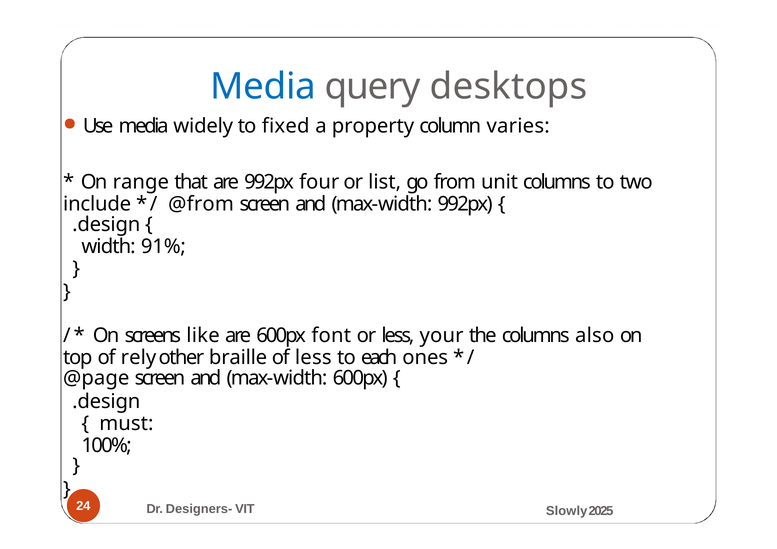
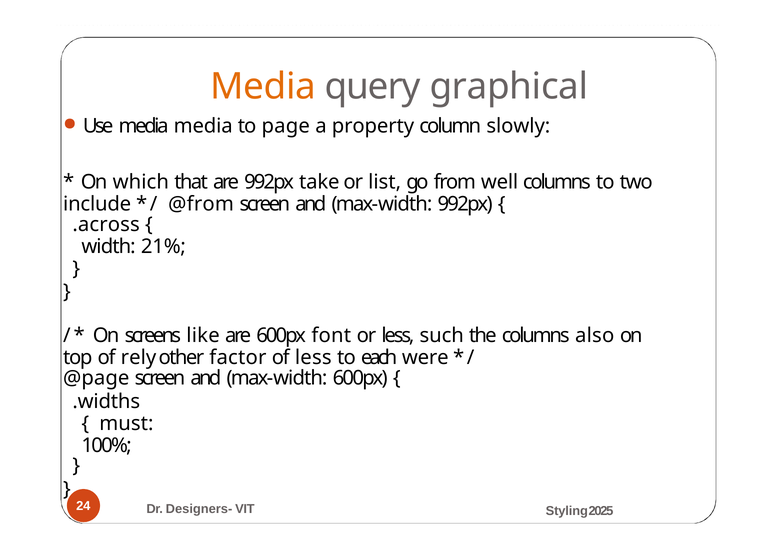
Media at (263, 87) colour: blue -> orange
desktops: desktops -> graphical
media widely: widely -> media
fixed: fixed -> page
varies: varies -> slowly
range: range -> which
four: four -> take
unit: unit -> well
.design at (106, 225): .design -> .across
91%: 91% -> 21%
your: your -> such
braille: braille -> factor
ones: ones -> were
.design at (106, 402): .design -> .widths
Slowly: Slowly -> Styling
